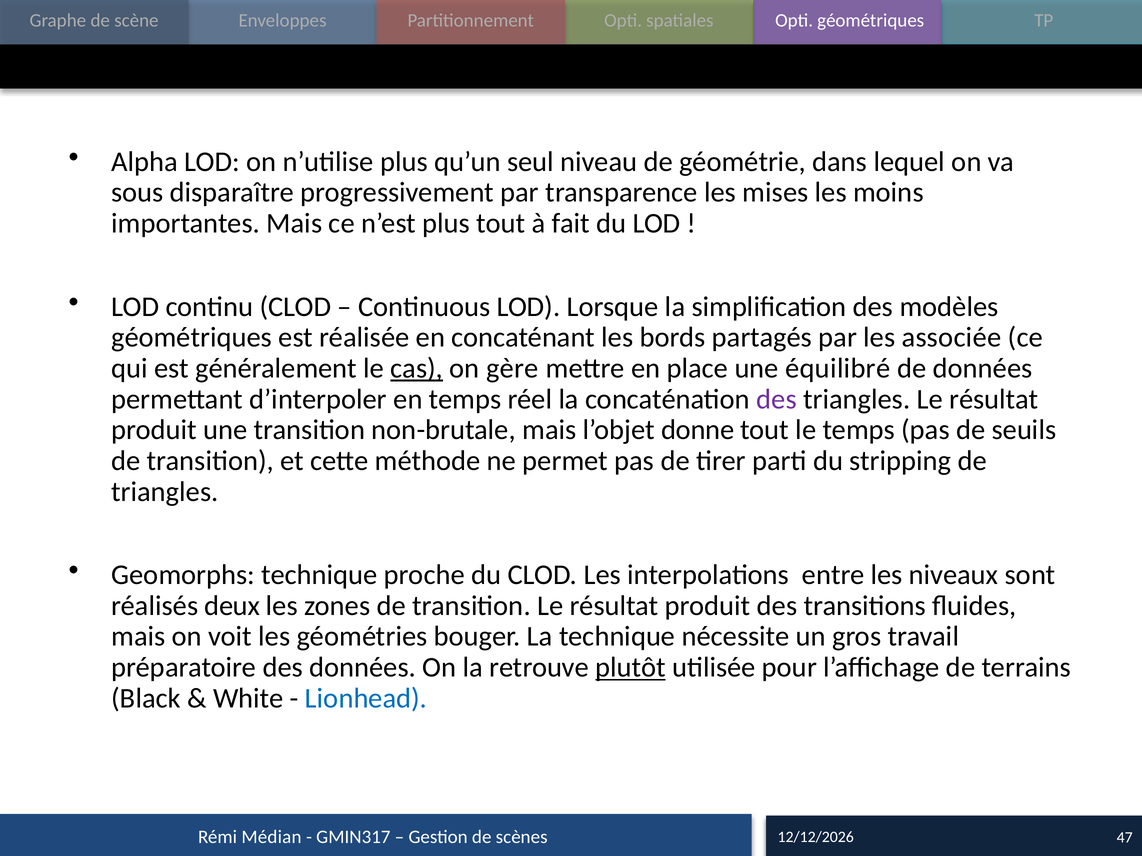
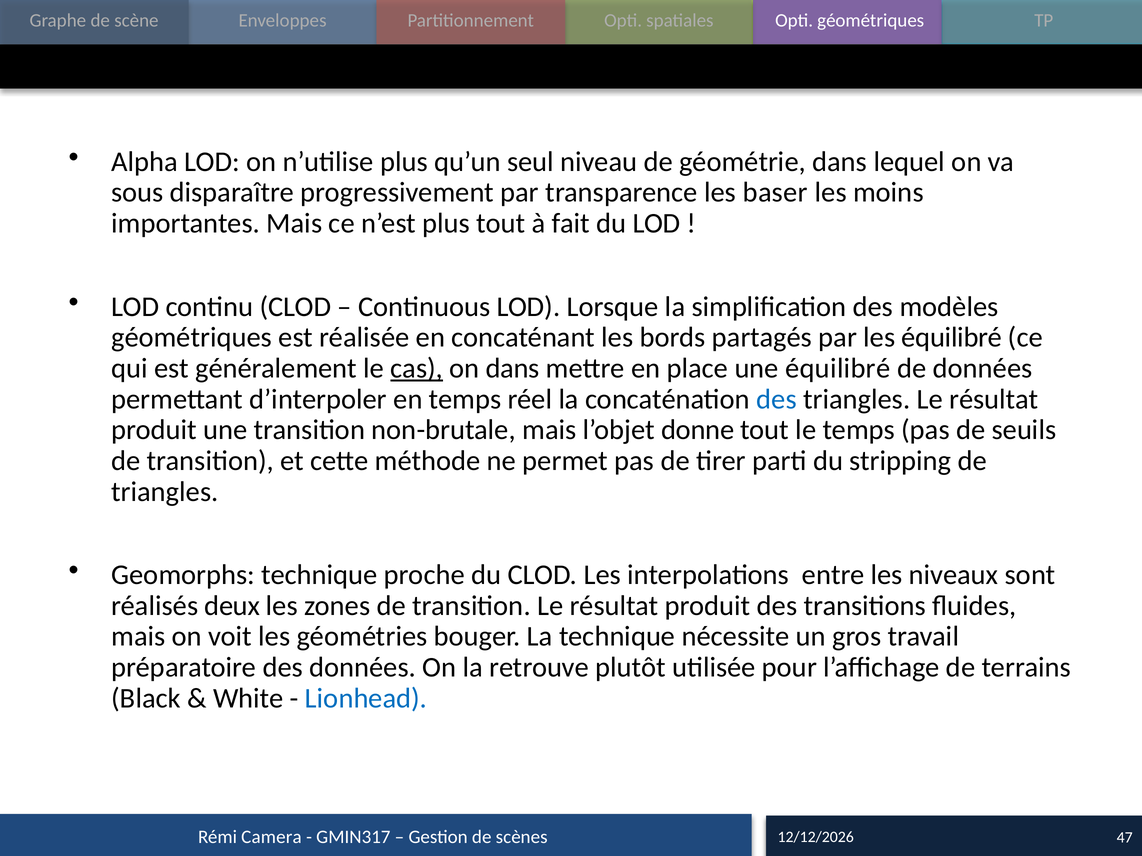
mises: mises -> baser
les associée: associée -> équilibré
on gère: gère -> dans
des at (777, 399) colour: purple -> blue
plutôt underline: present -> none
Médian: Médian -> Camera
